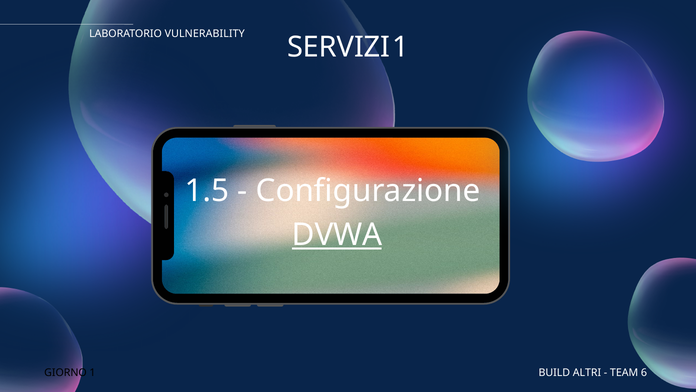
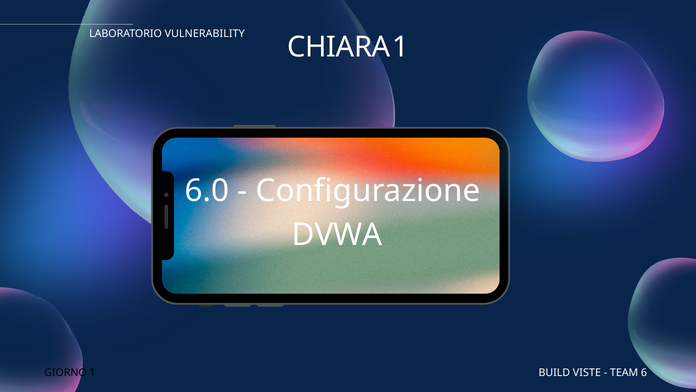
SERVIZI: SERVIZI -> CHIARA
1.5: 1.5 -> 6.0
DVWA underline: present -> none
ALTRI: ALTRI -> VISTE
